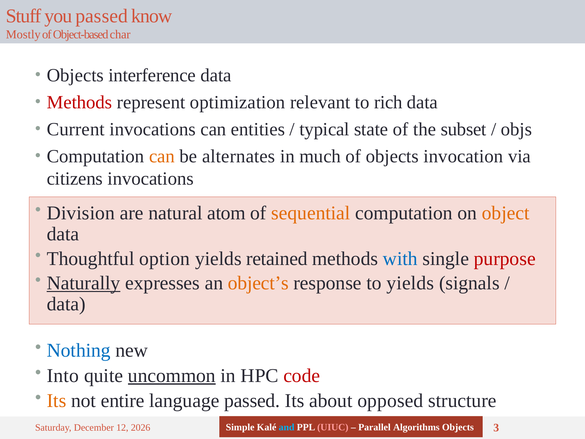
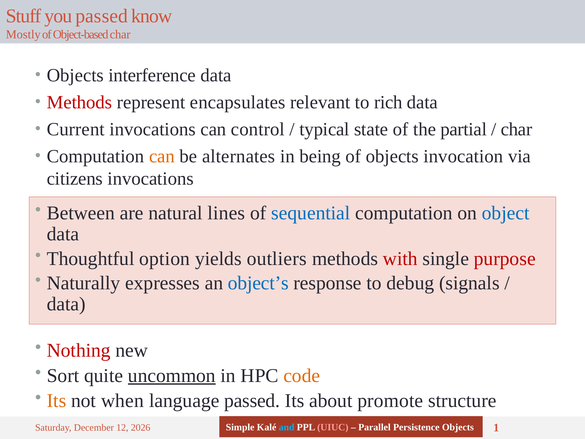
optimization: optimization -> encapsulates
entities: entities -> control
subset: subset -> partial
objs at (516, 129): objs -> char
much: much -> being
Division: Division -> Between
atom: atom -> lines
sequential colour: orange -> blue
object colour: orange -> blue
retained: retained -> outliers
with colour: blue -> red
Naturally underline: present -> none
object’s colour: orange -> blue
to yields: yields -> debug
Nothing colour: blue -> red
Into: Into -> Sort
code colour: red -> orange
entire: entire -> when
opposed: opposed -> promote
Algorithms: Algorithms -> Persistence
3: 3 -> 1
